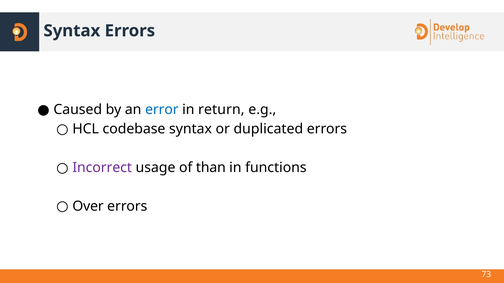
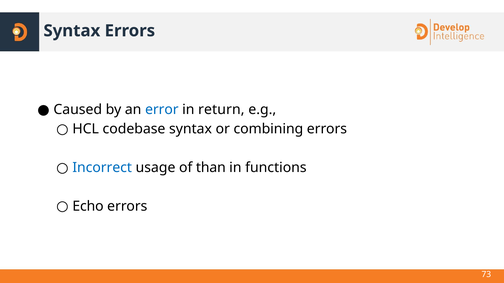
duplicated: duplicated -> combining
Incorrect colour: purple -> blue
Over: Over -> Echo
